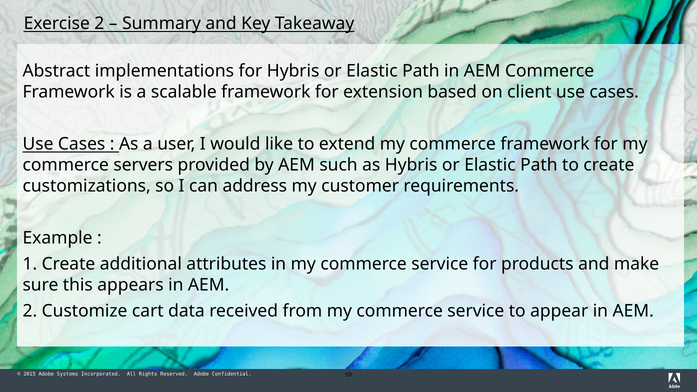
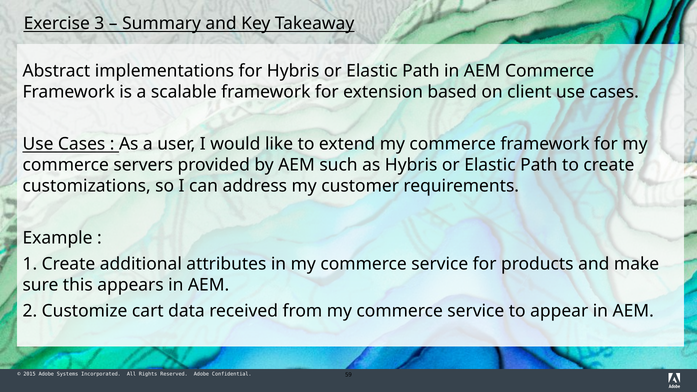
Exercise 2: 2 -> 3
